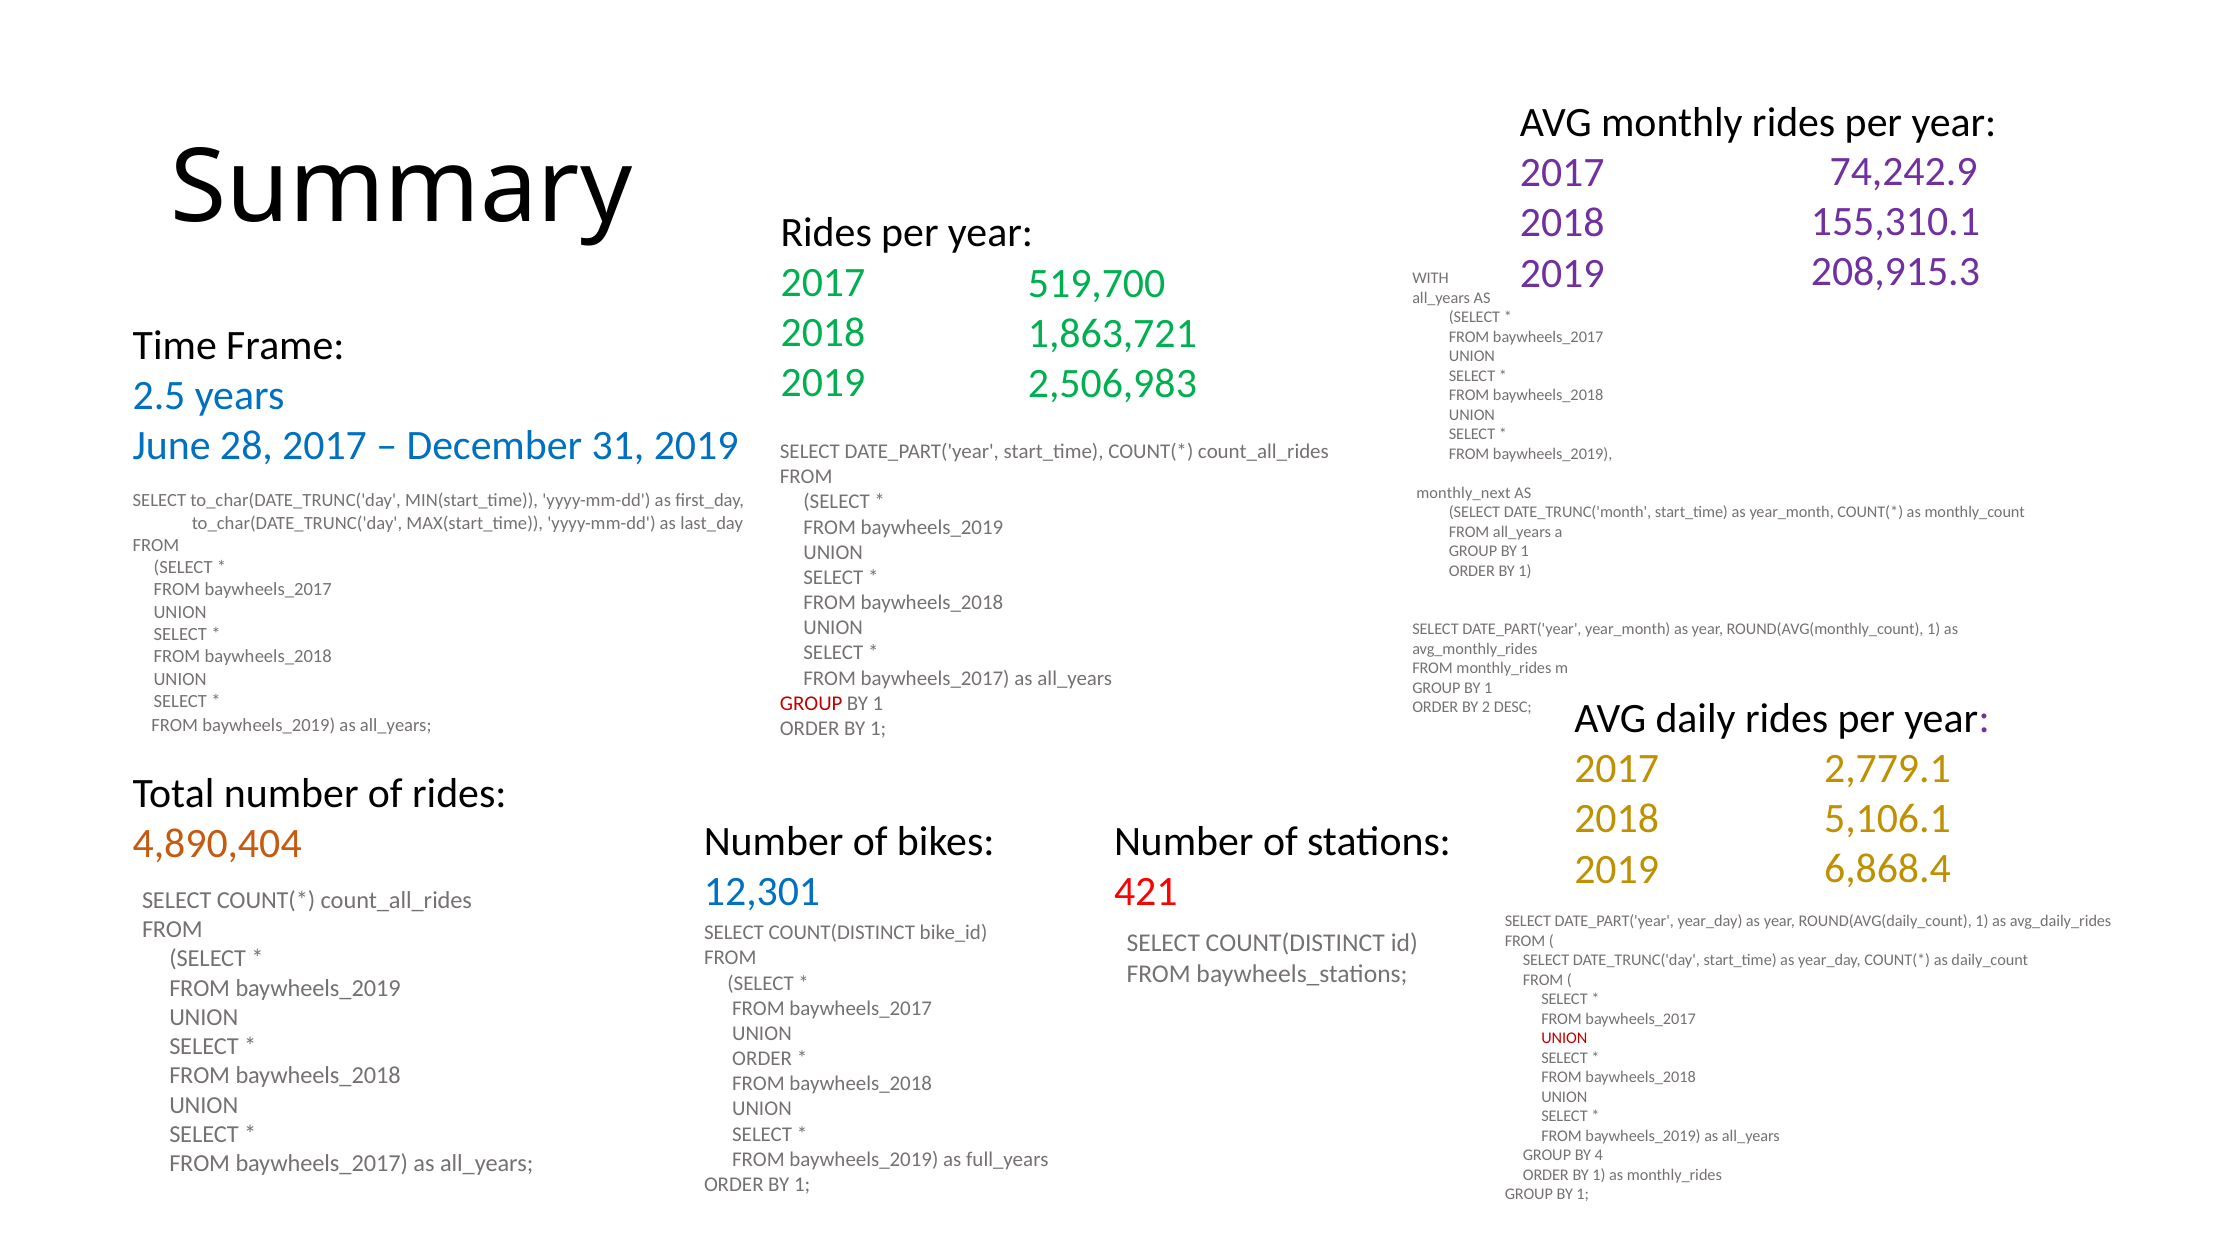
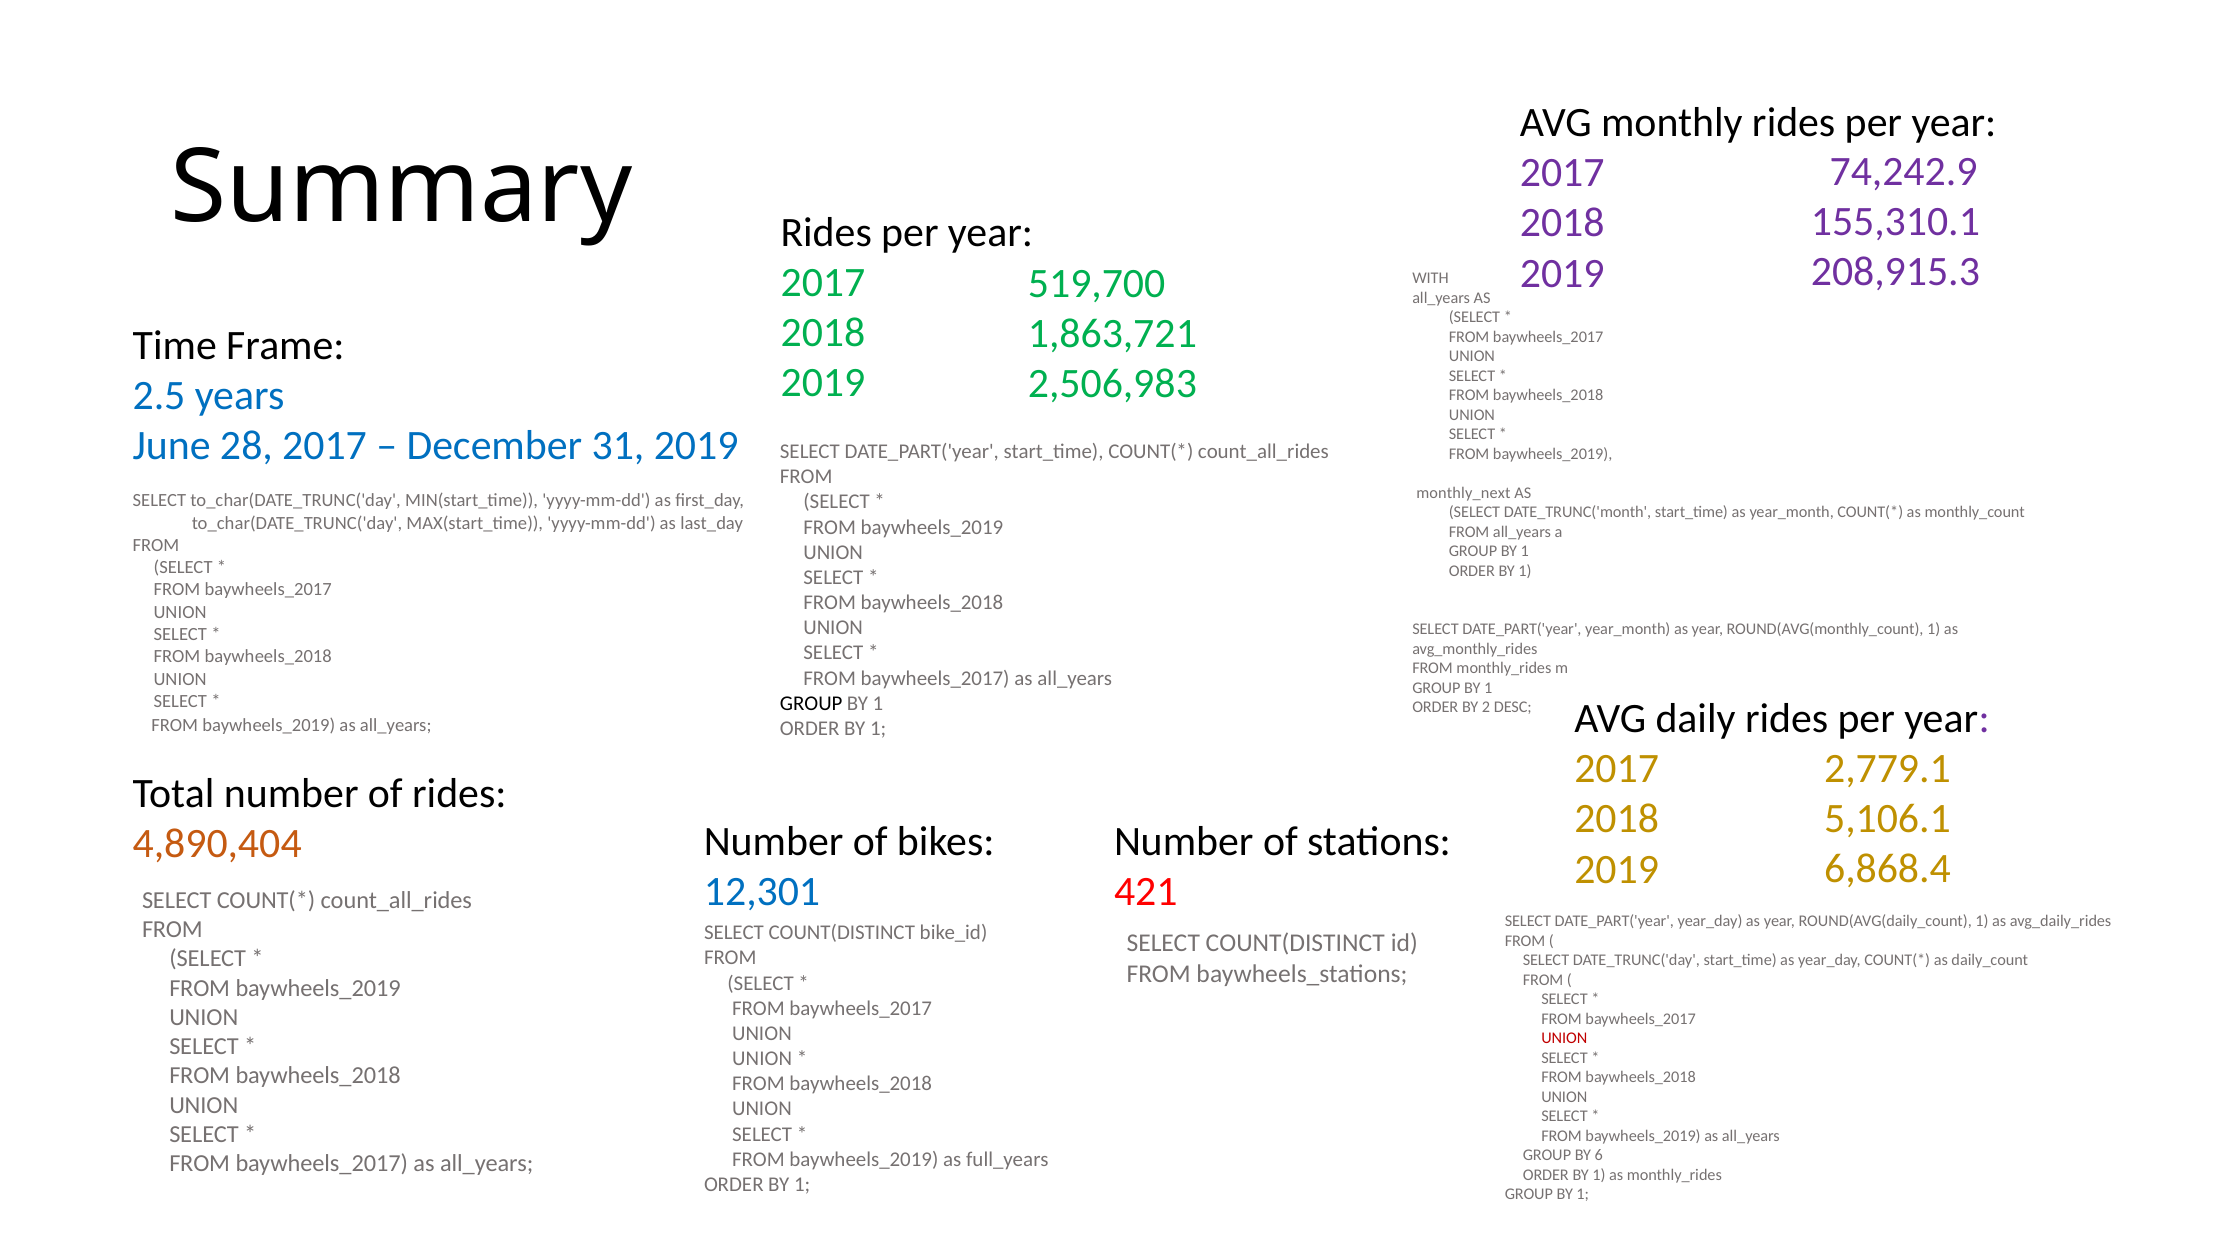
GROUP at (811, 703) colour: red -> black
ORDER at (762, 1059): ORDER -> UNION
4: 4 -> 6
